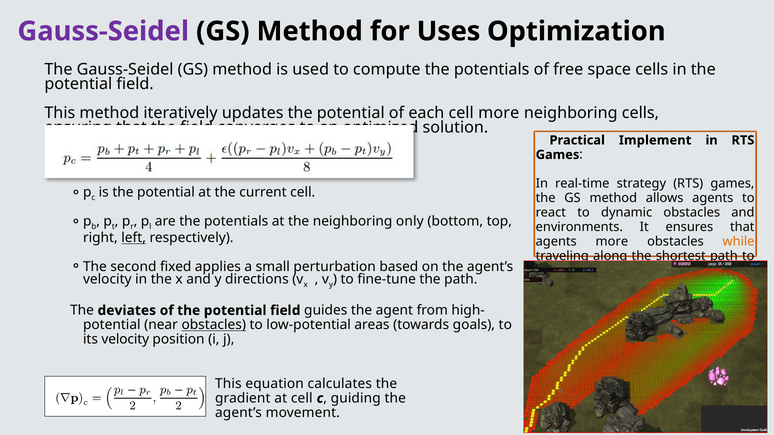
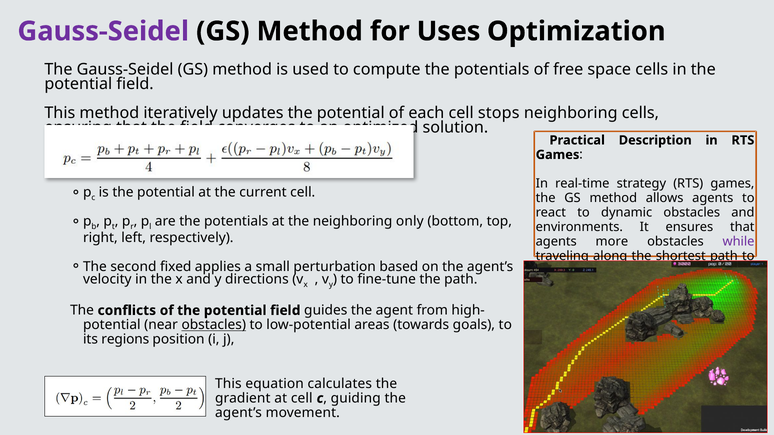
cell more: more -> stops
Implement: Implement -> Description
left underline: present -> none
while colour: orange -> purple
deviates: deviates -> conflicts
its velocity: velocity -> regions
